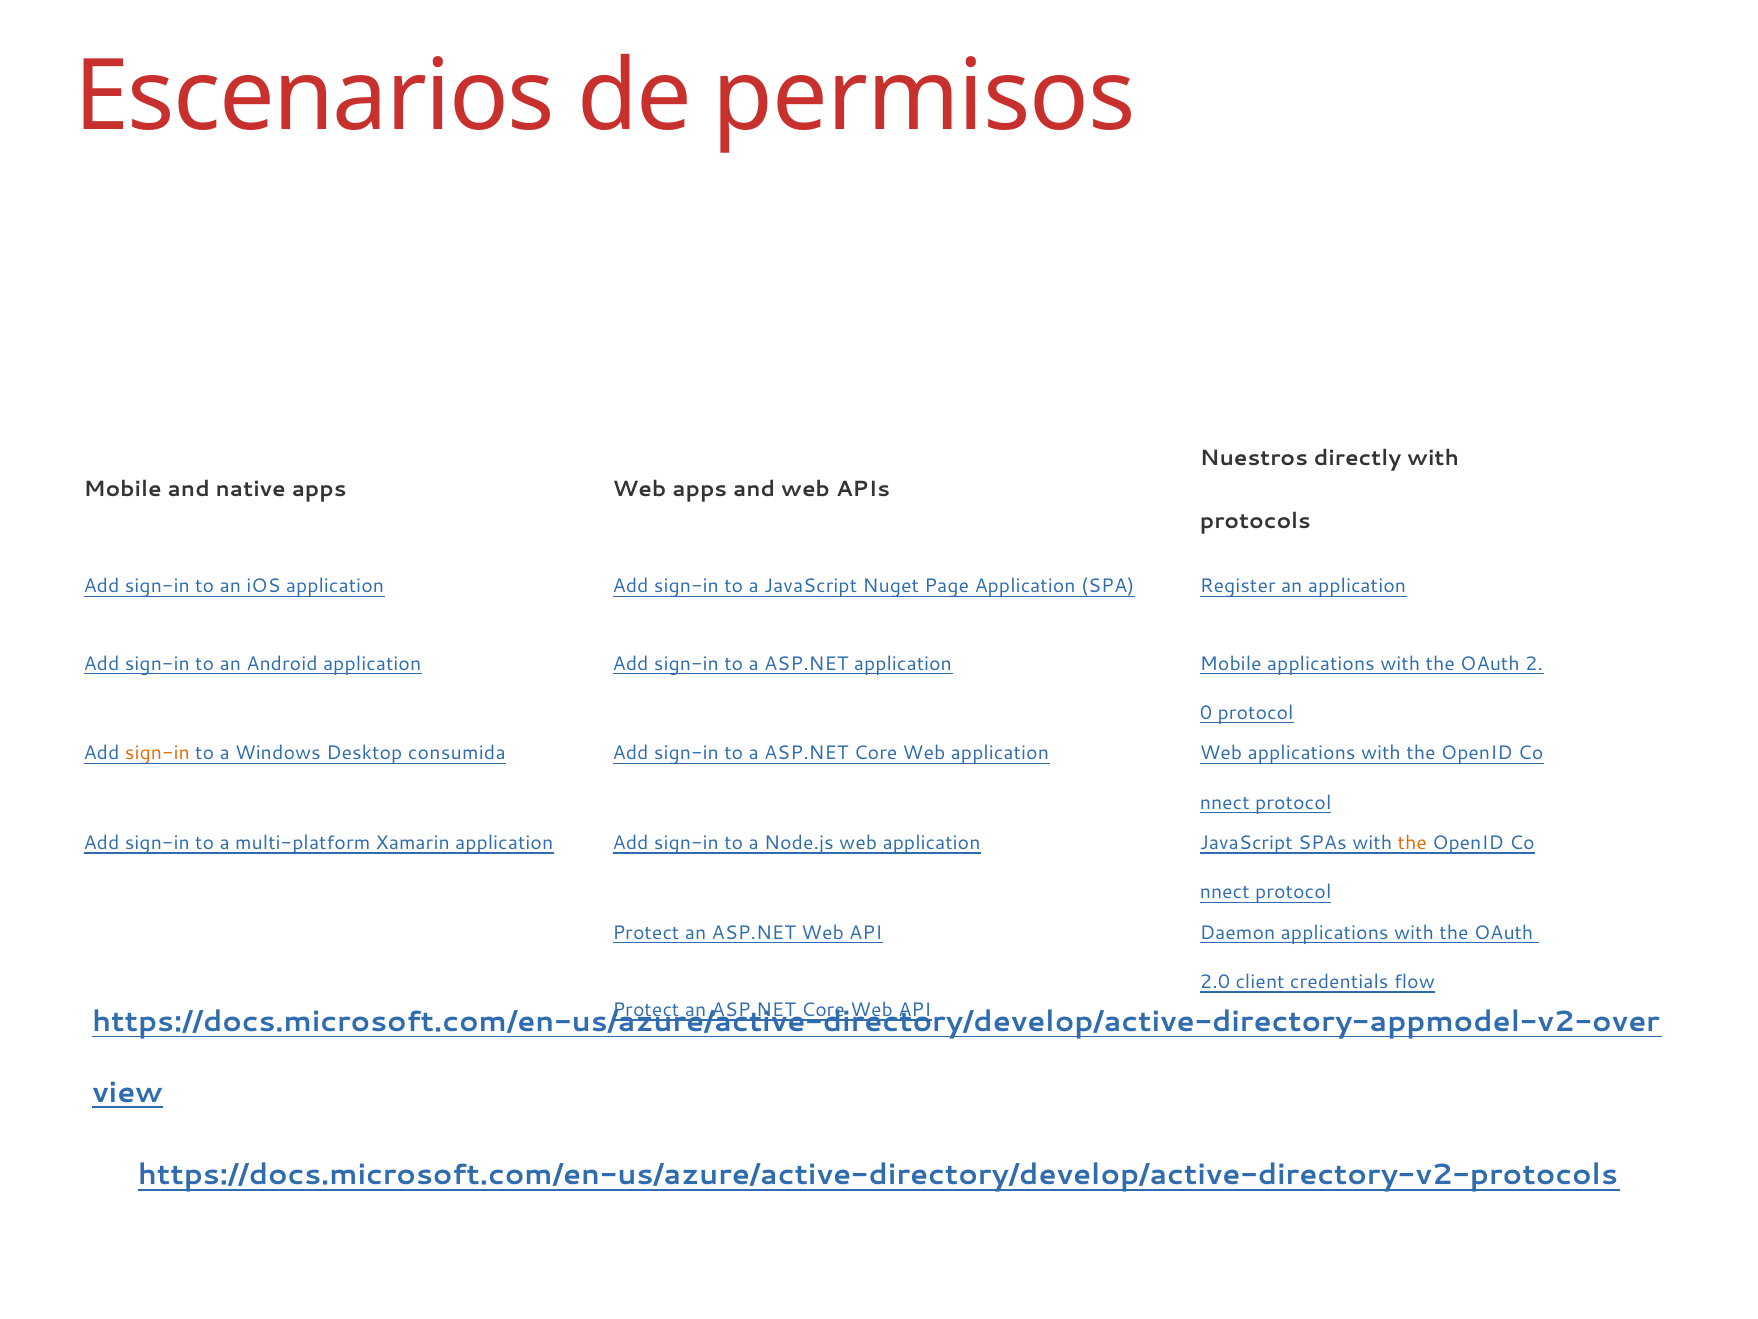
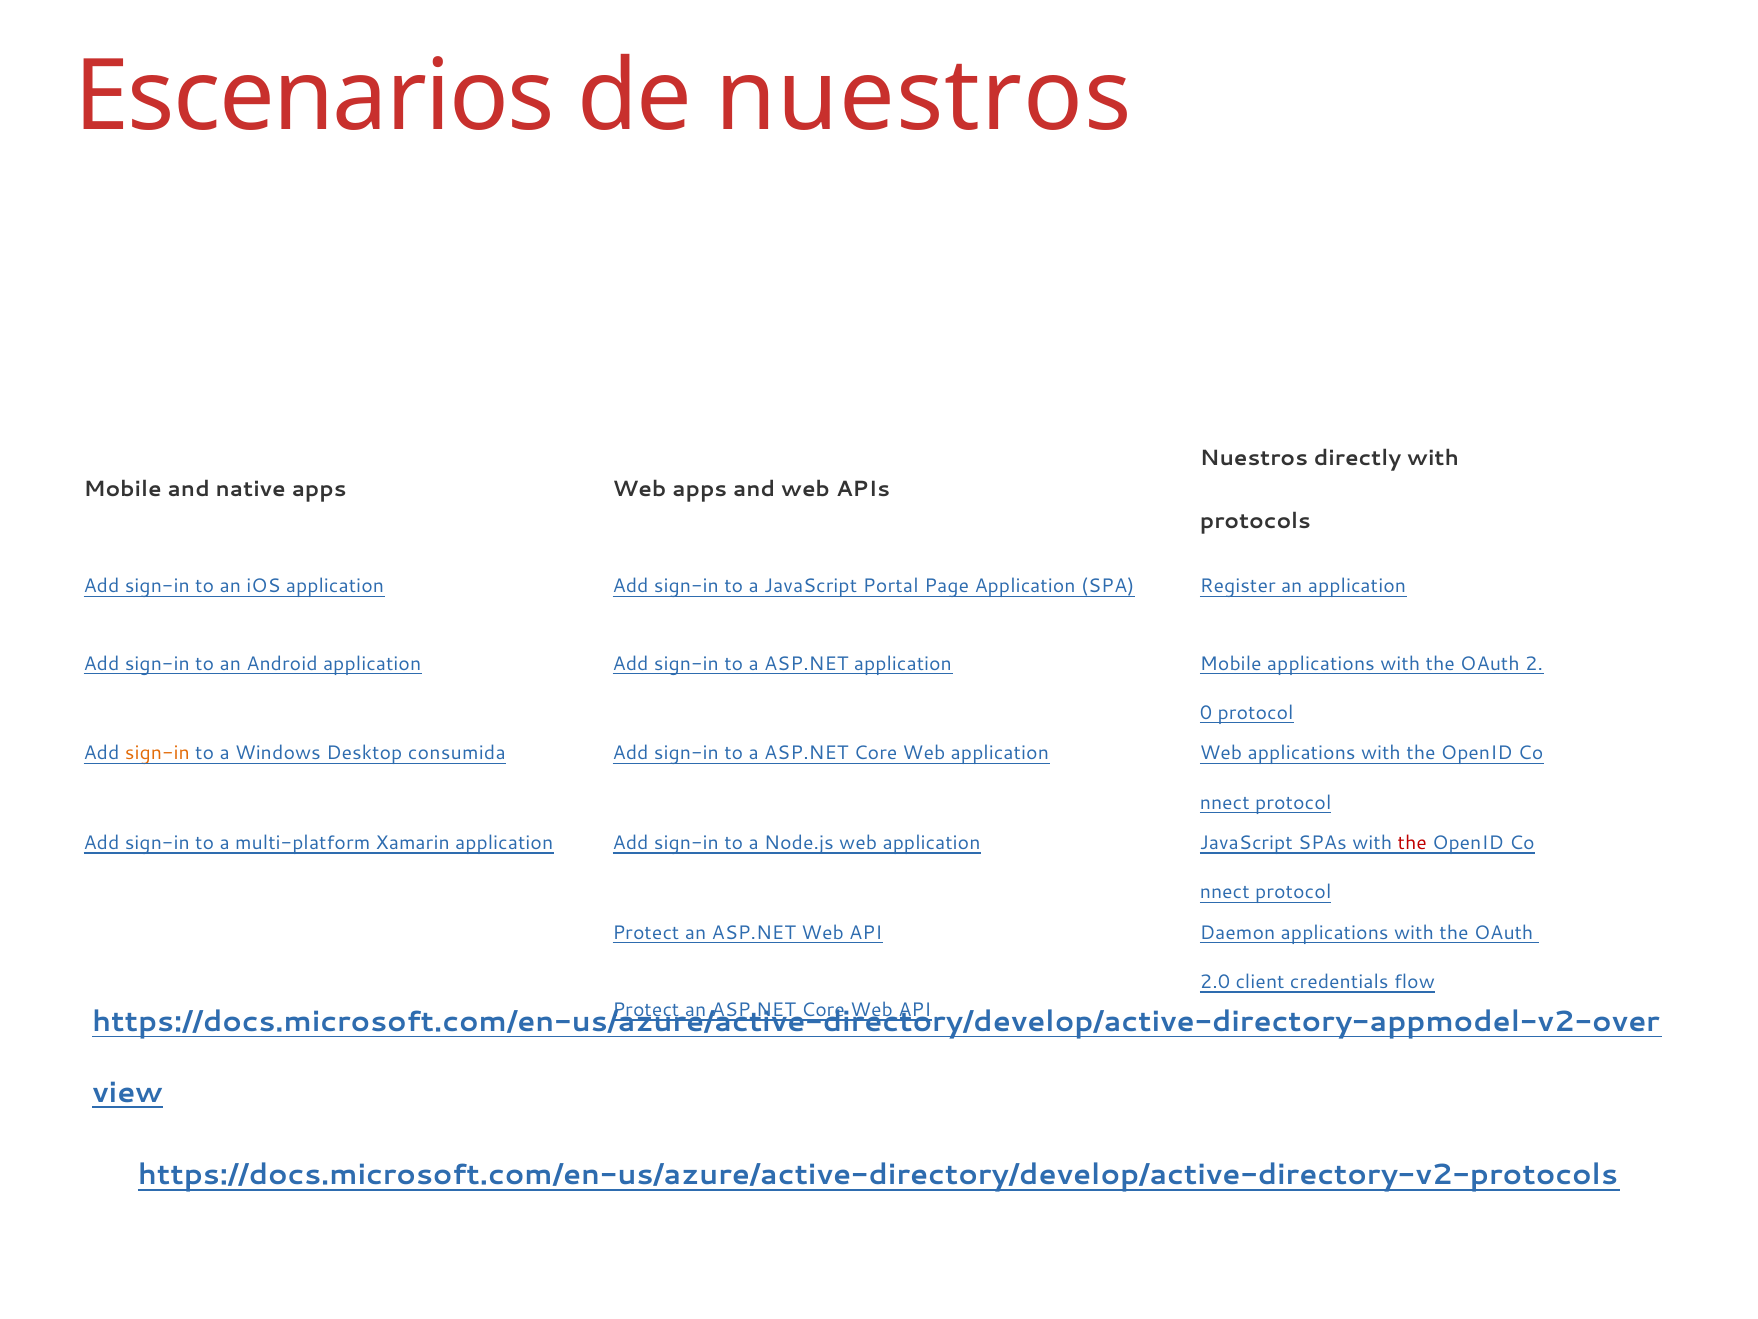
de permisos: permisos -> nuestros
Nuget: Nuget -> Portal
the at (1412, 843) colour: orange -> red
